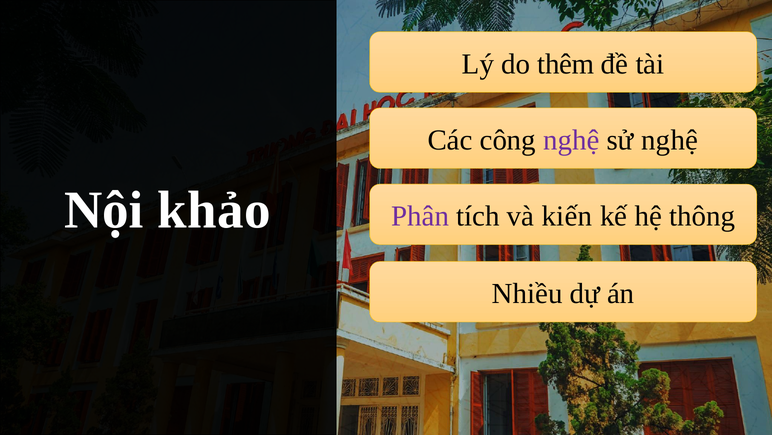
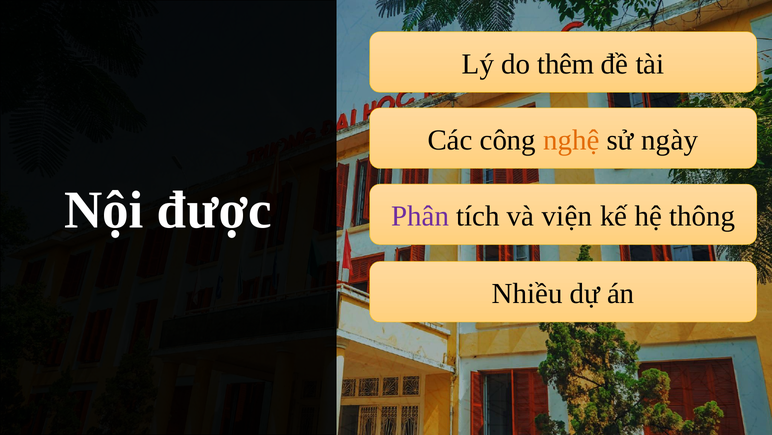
nghệ at (571, 140) colour: purple -> orange
sử nghệ: nghệ -> ngày
khảo: khảo -> được
kiến: kiến -> viện
